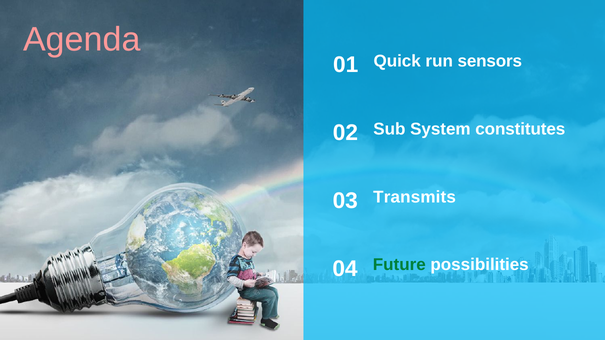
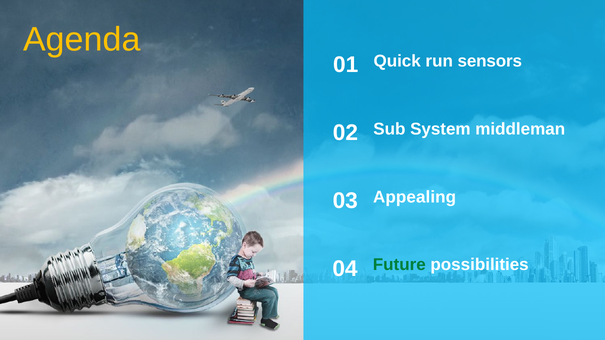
Agenda colour: pink -> yellow
constitutes: constitutes -> middleman
Transmits: Transmits -> Appealing
